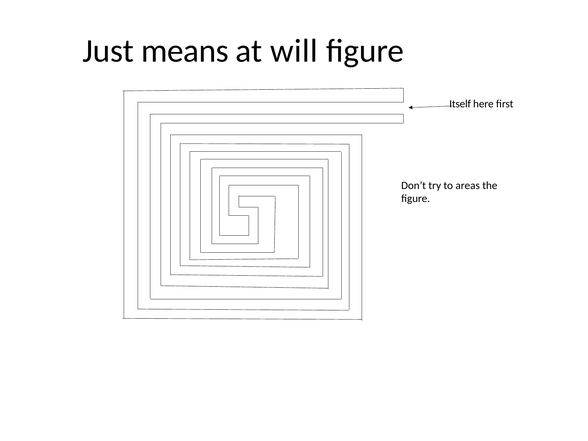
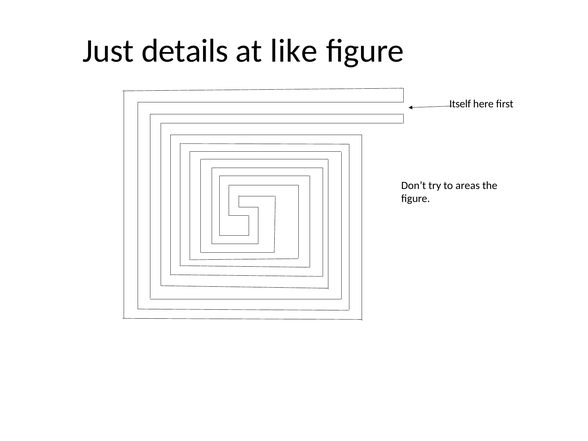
means: means -> details
will: will -> like
